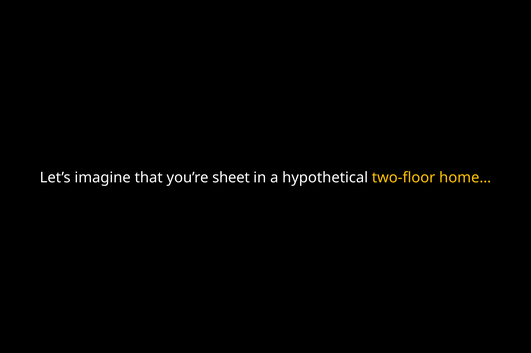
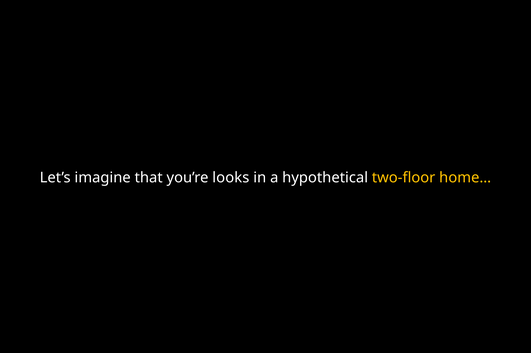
sheet: sheet -> looks
